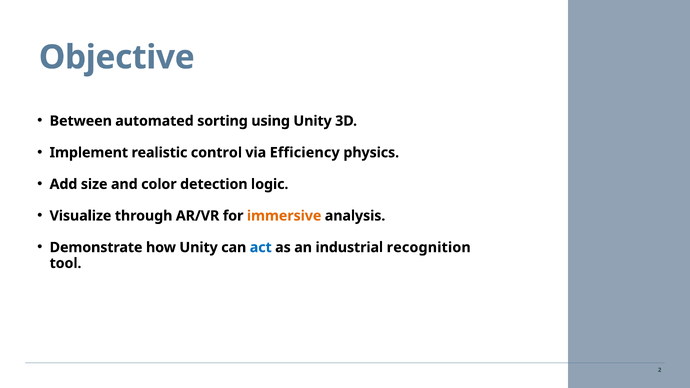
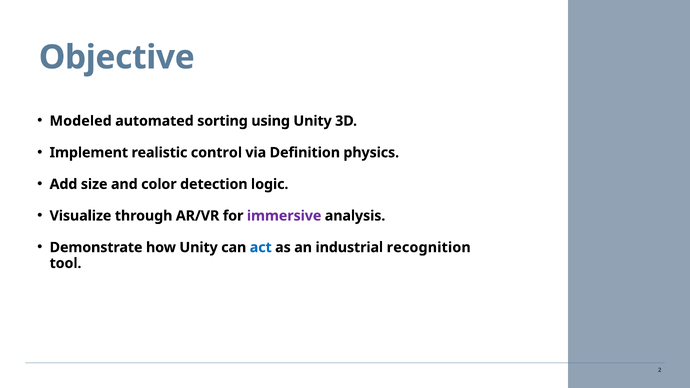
Between: Between -> Modeled
Efficiency: Efficiency -> Definition
immersive colour: orange -> purple
